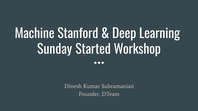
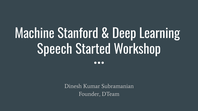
Sunday: Sunday -> Speech
